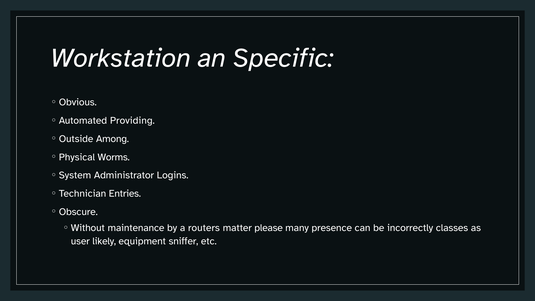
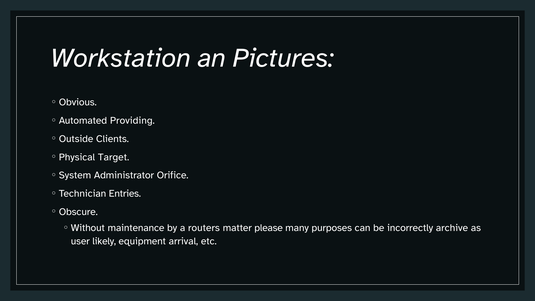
Specific: Specific -> Pictures
Among: Among -> Clients
Worms: Worms -> Target
Logins: Logins -> Orifice
presence: presence -> purposes
classes: classes -> archive
sniffer: sniffer -> arrival
